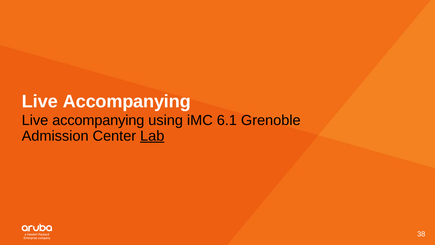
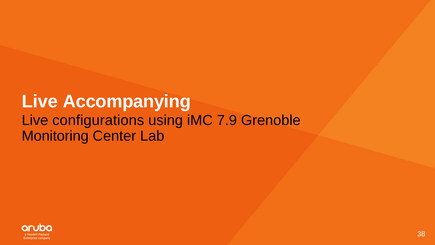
accompanying at (98, 120): accompanying -> configurations
6.1: 6.1 -> 7.9
Admission: Admission -> Monitoring
Lab underline: present -> none
